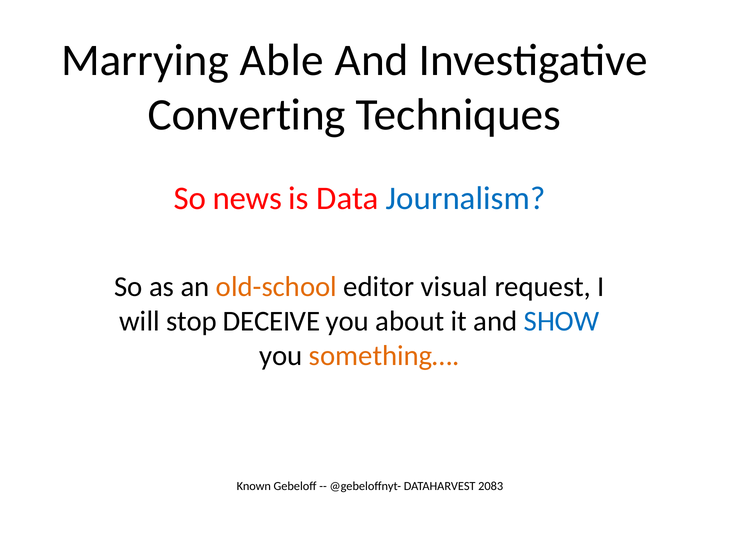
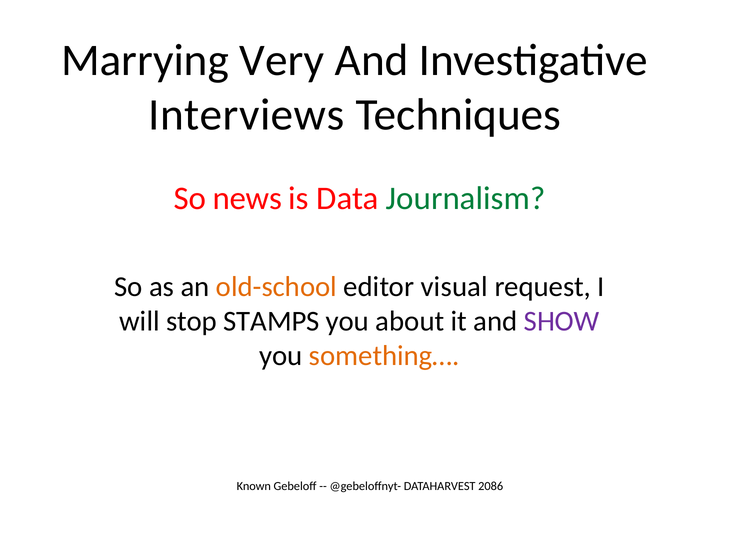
Able: Able -> Very
Converting: Converting -> Interviews
Journalism colour: blue -> green
DECEIVE: DECEIVE -> STAMPS
SHOW colour: blue -> purple
2083: 2083 -> 2086
